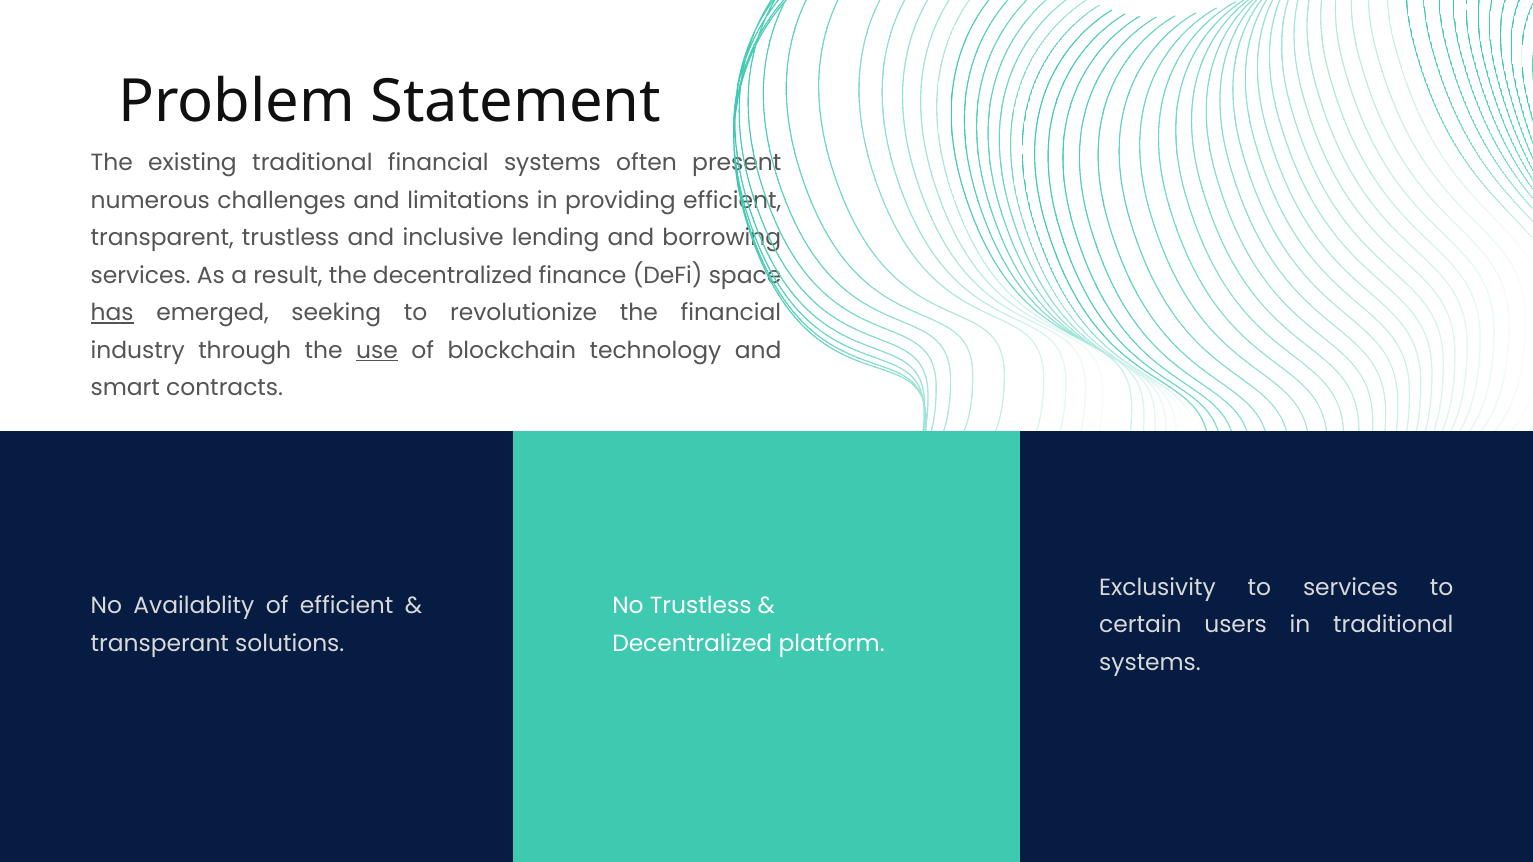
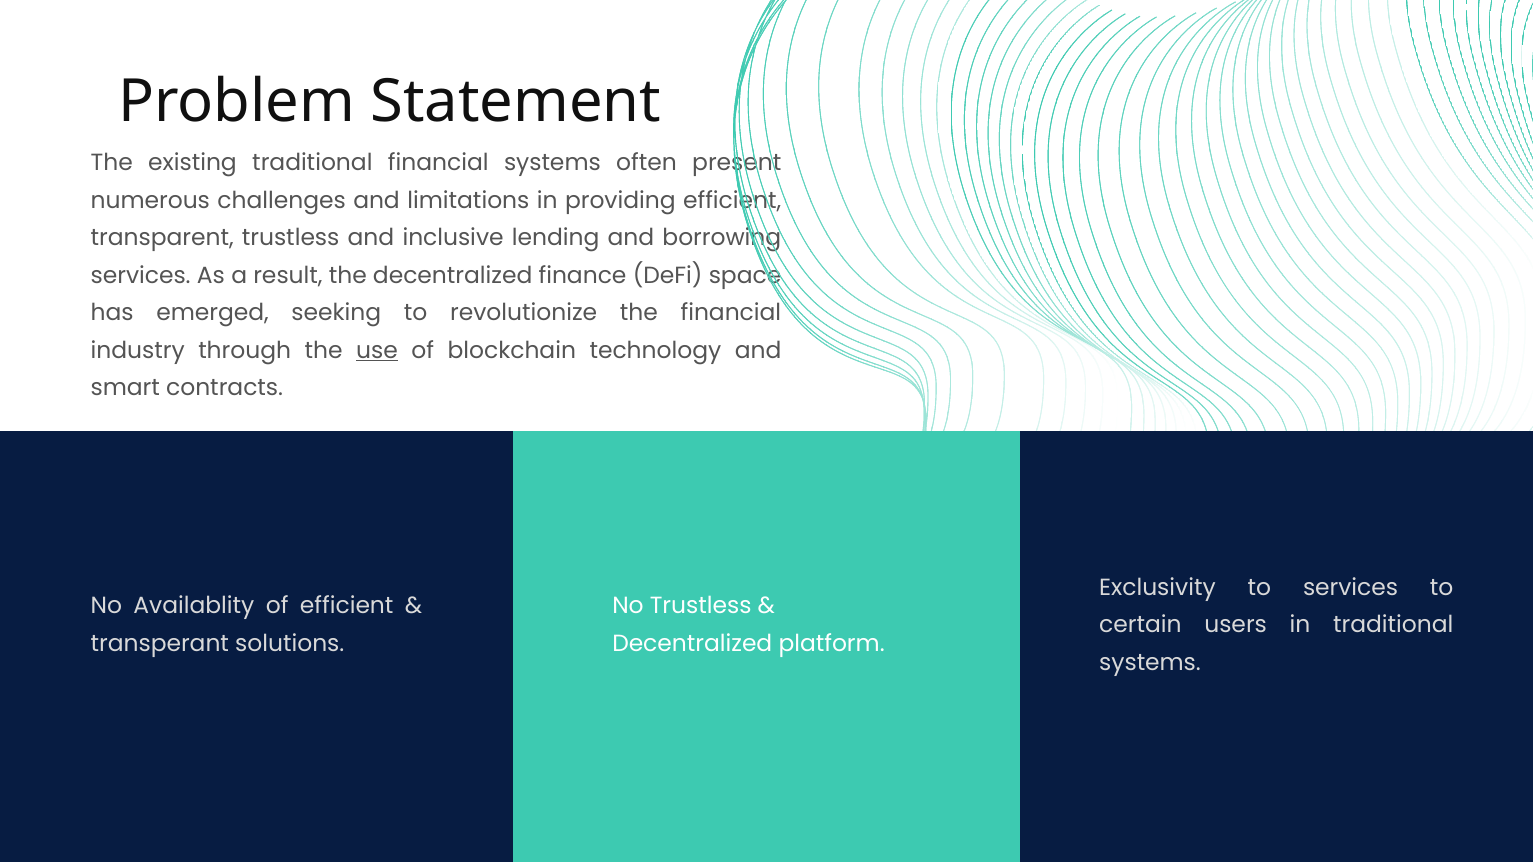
has underline: present -> none
